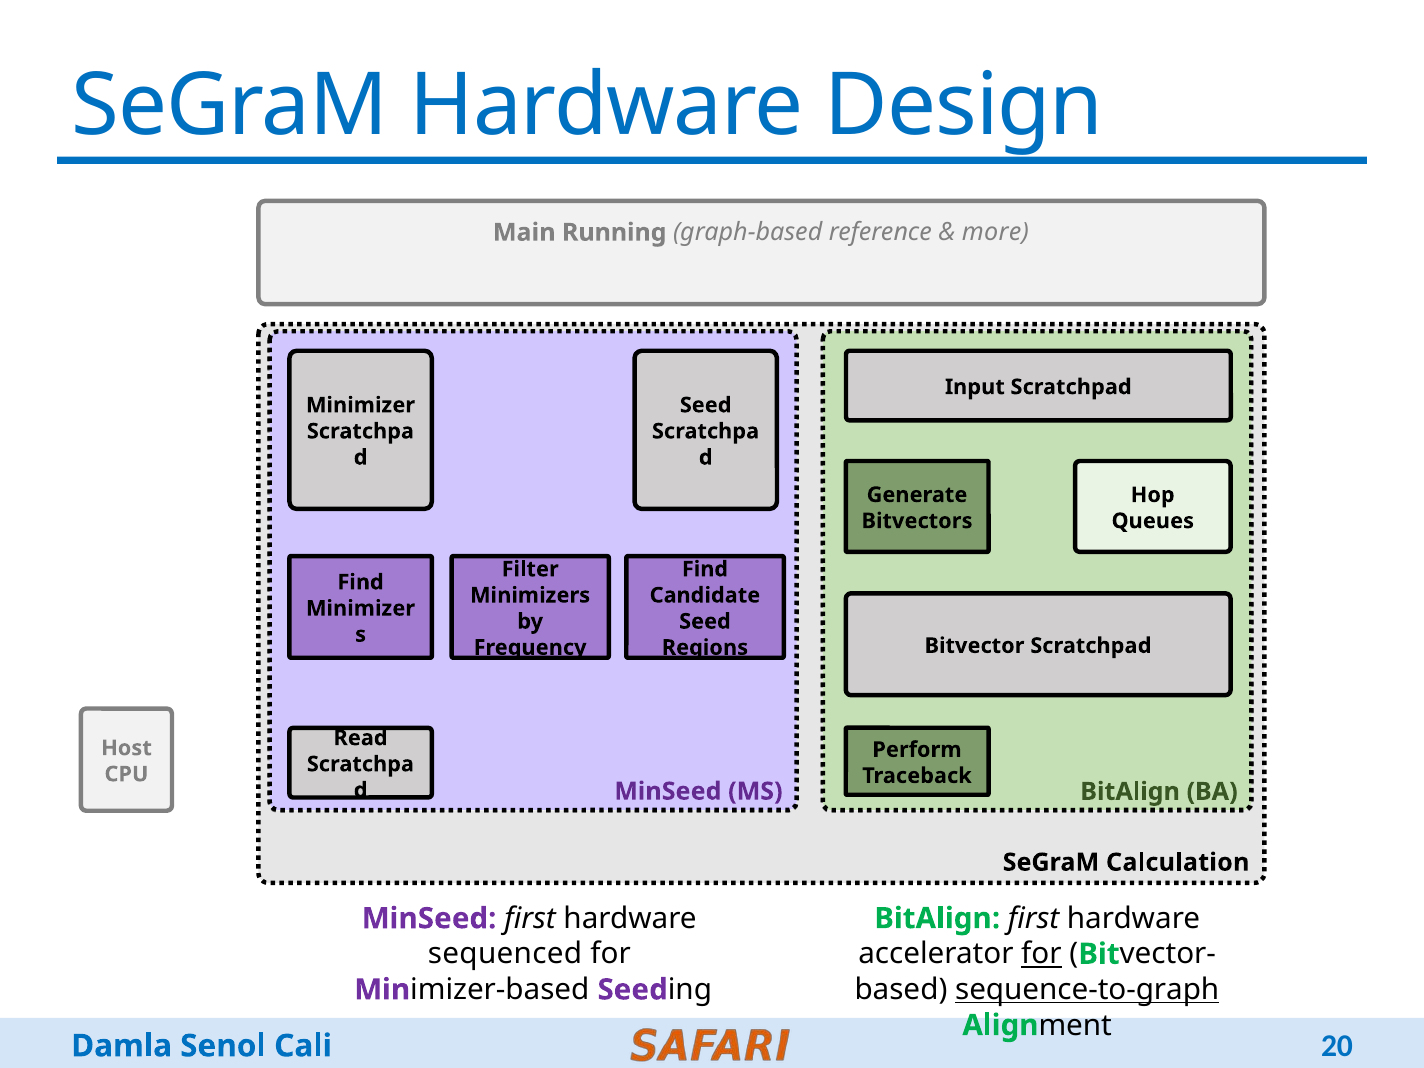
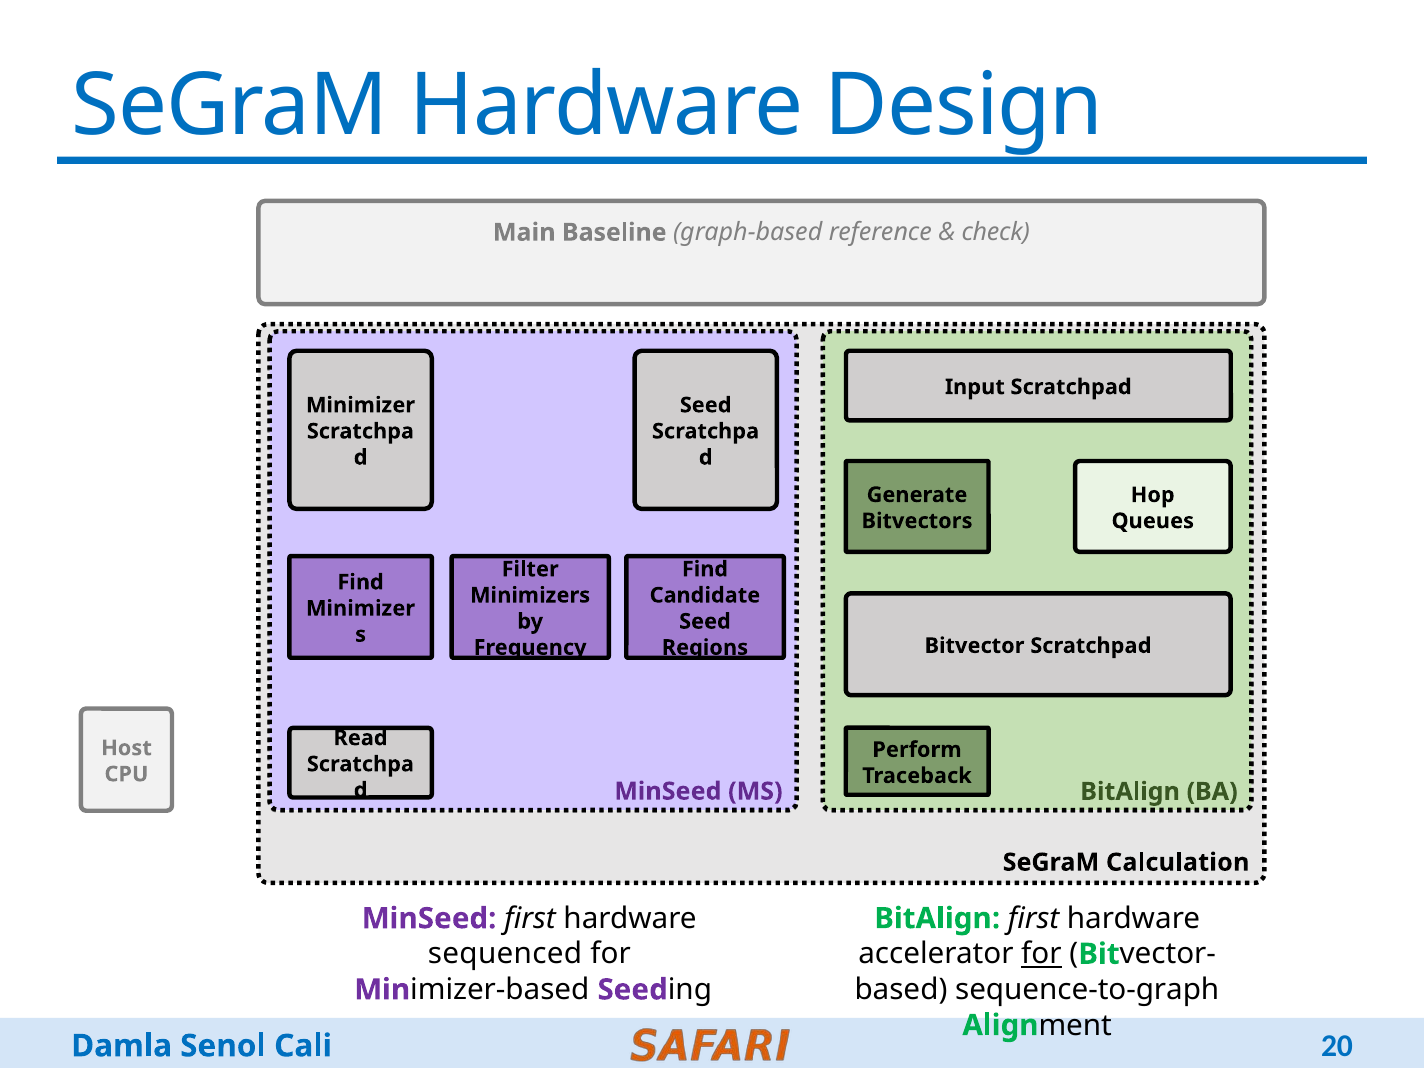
Running: Running -> Baseline
more: more -> check
sequence-to-graph underline: present -> none
